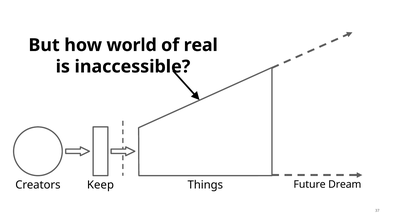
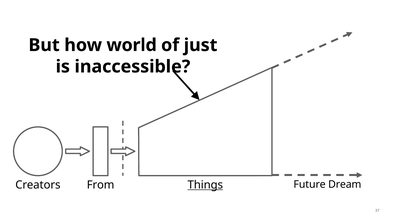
real: real -> just
Things underline: none -> present
Keep: Keep -> From
